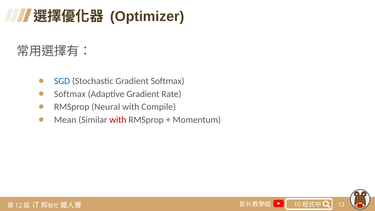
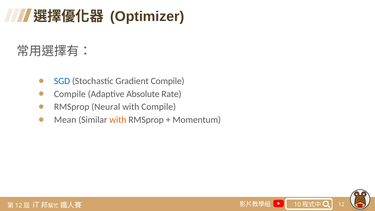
Gradient Softmax: Softmax -> Compile
Softmax at (70, 94): Softmax -> Compile
Adaptive Gradient: Gradient -> Absolute
with at (118, 120) colour: red -> orange
